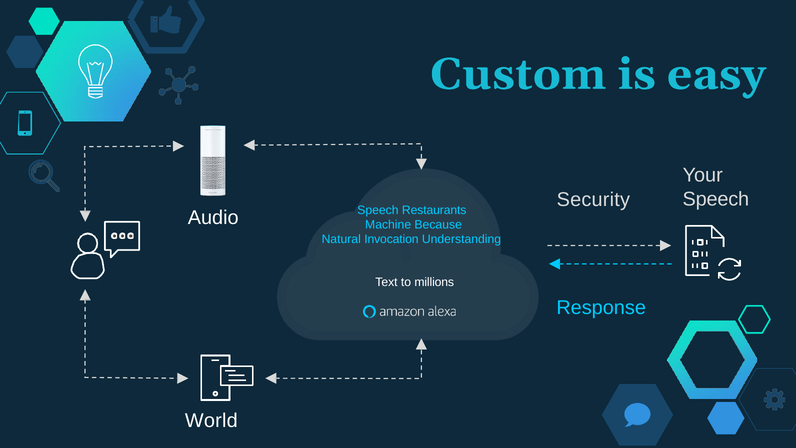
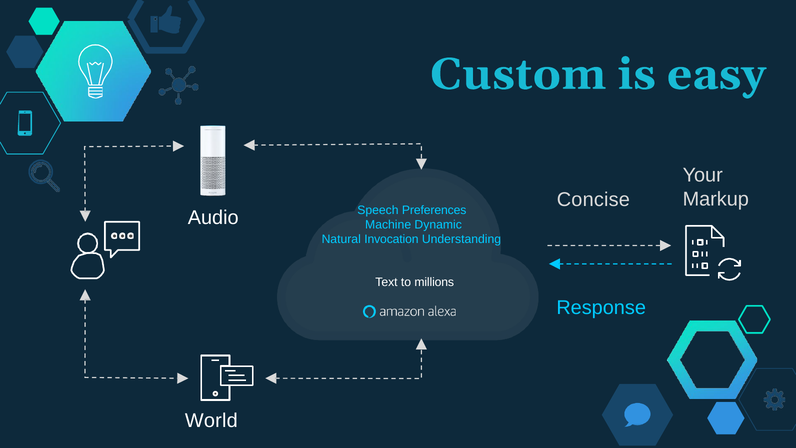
Speech at (716, 199): Speech -> Markup
Security: Security -> Concise
Restaurants: Restaurants -> Preferences
Because: Because -> Dynamic
